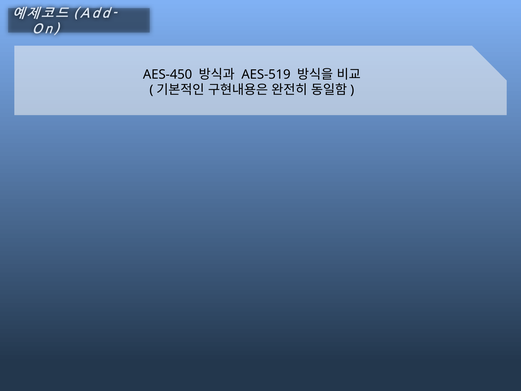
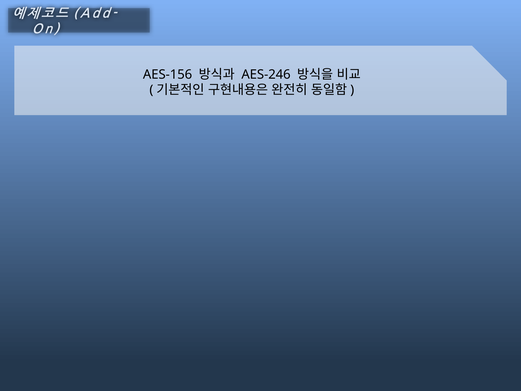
AES-450: AES-450 -> AES-156
AES-519: AES-519 -> AES-246
